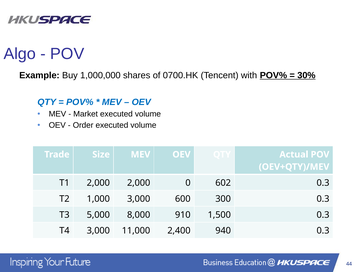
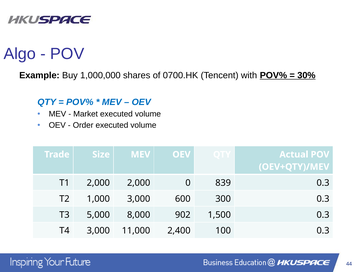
602: 602 -> 839
910: 910 -> 902
940: 940 -> 100
